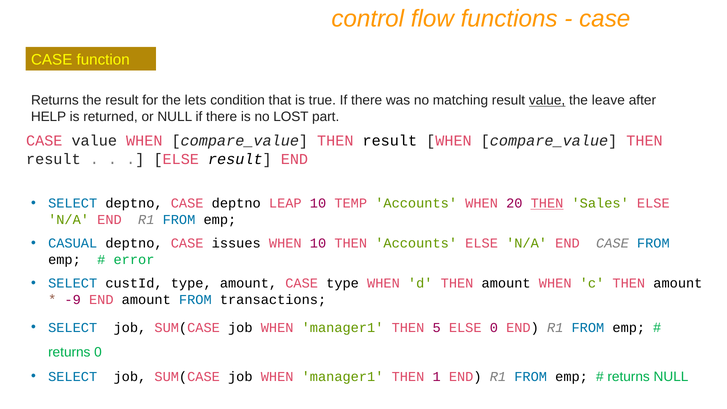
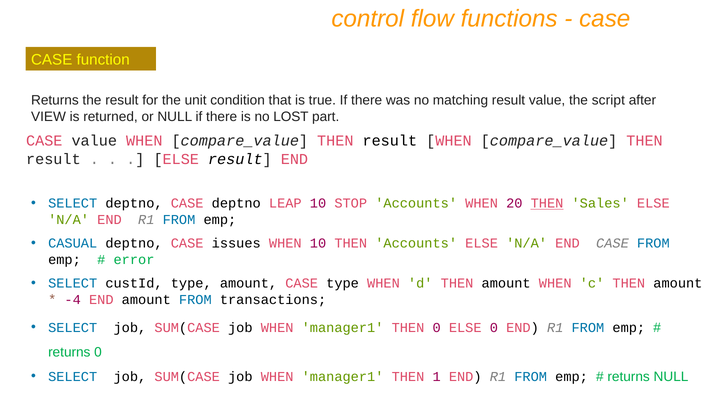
lets: lets -> unit
value at (547, 100) underline: present -> none
leave: leave -> script
HELP: HELP -> VIEW
TEMP: TEMP -> STOP
-9: -9 -> -4
THEN 5: 5 -> 0
